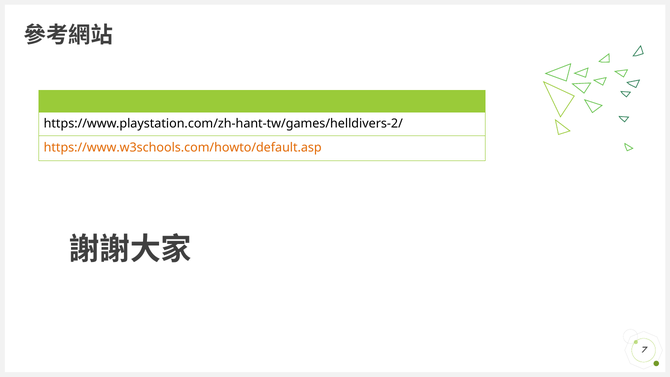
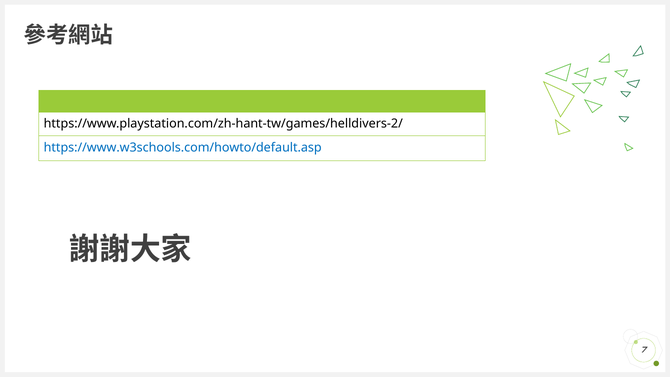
https://www.w3schools.com/howto/default.asp colour: orange -> blue
